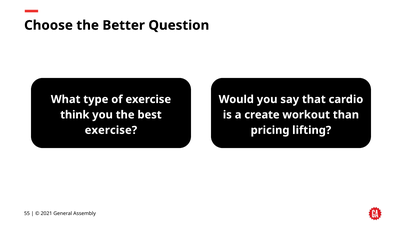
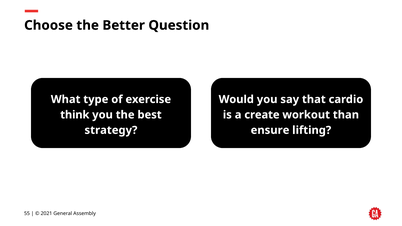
exercise at (111, 130): exercise -> strategy
pricing: pricing -> ensure
